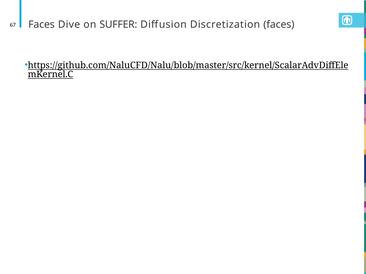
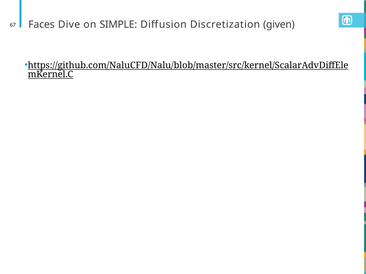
SUFFER: SUFFER -> SIMPLE
Discretization faces: faces -> given
